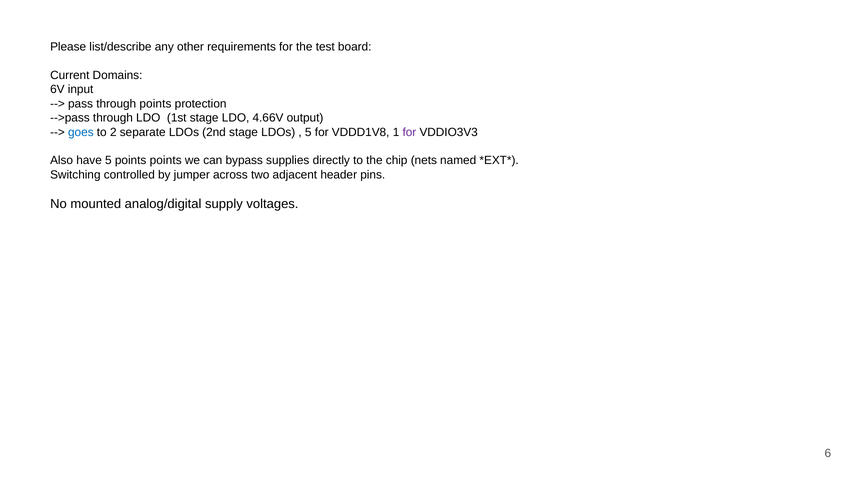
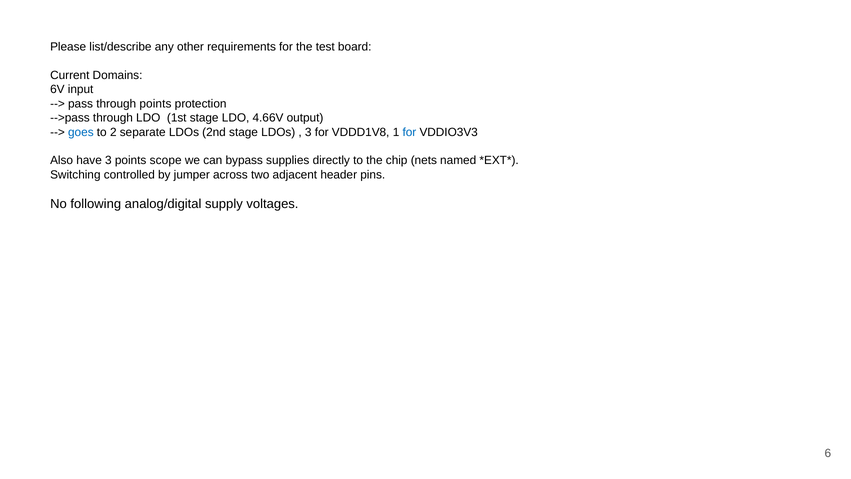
5 at (308, 132): 5 -> 3
for at (409, 132) colour: purple -> blue
have 5: 5 -> 3
points points: points -> scope
mounted: mounted -> following
